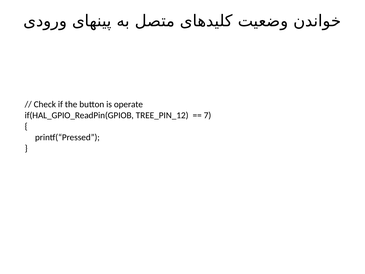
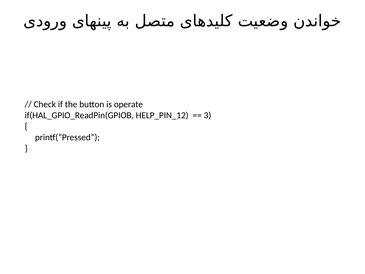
TREE_PIN_12: TREE_PIN_12 -> HELP_PIN_12
7: 7 -> 3
